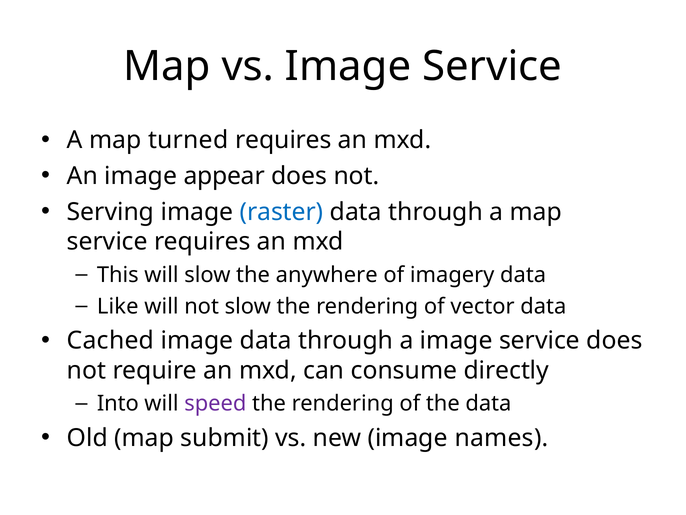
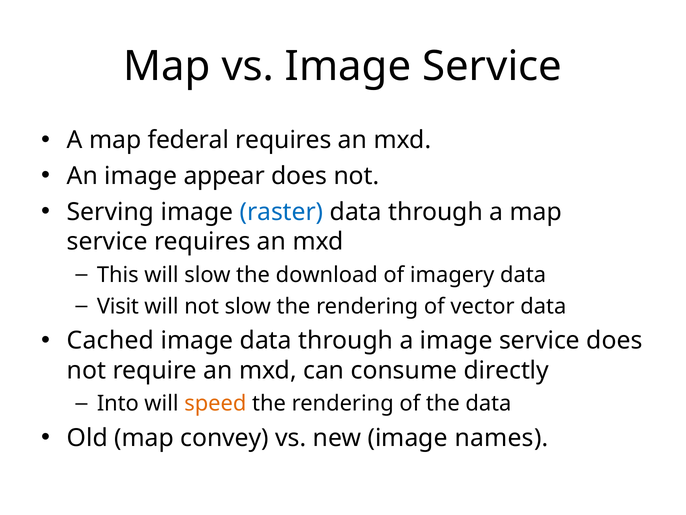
turned: turned -> federal
anywhere: anywhere -> download
Like: Like -> Visit
speed colour: purple -> orange
submit: submit -> convey
